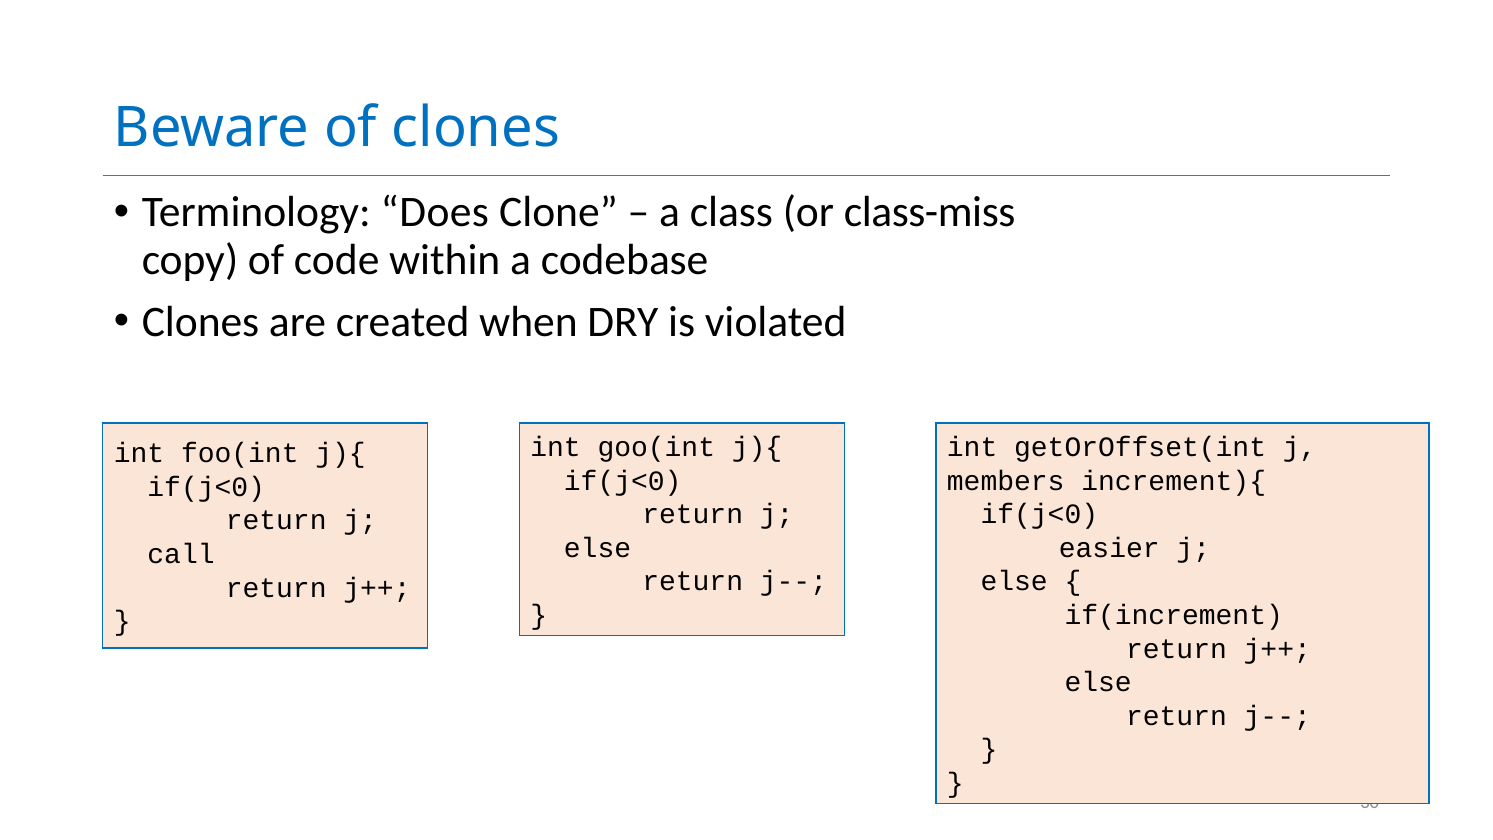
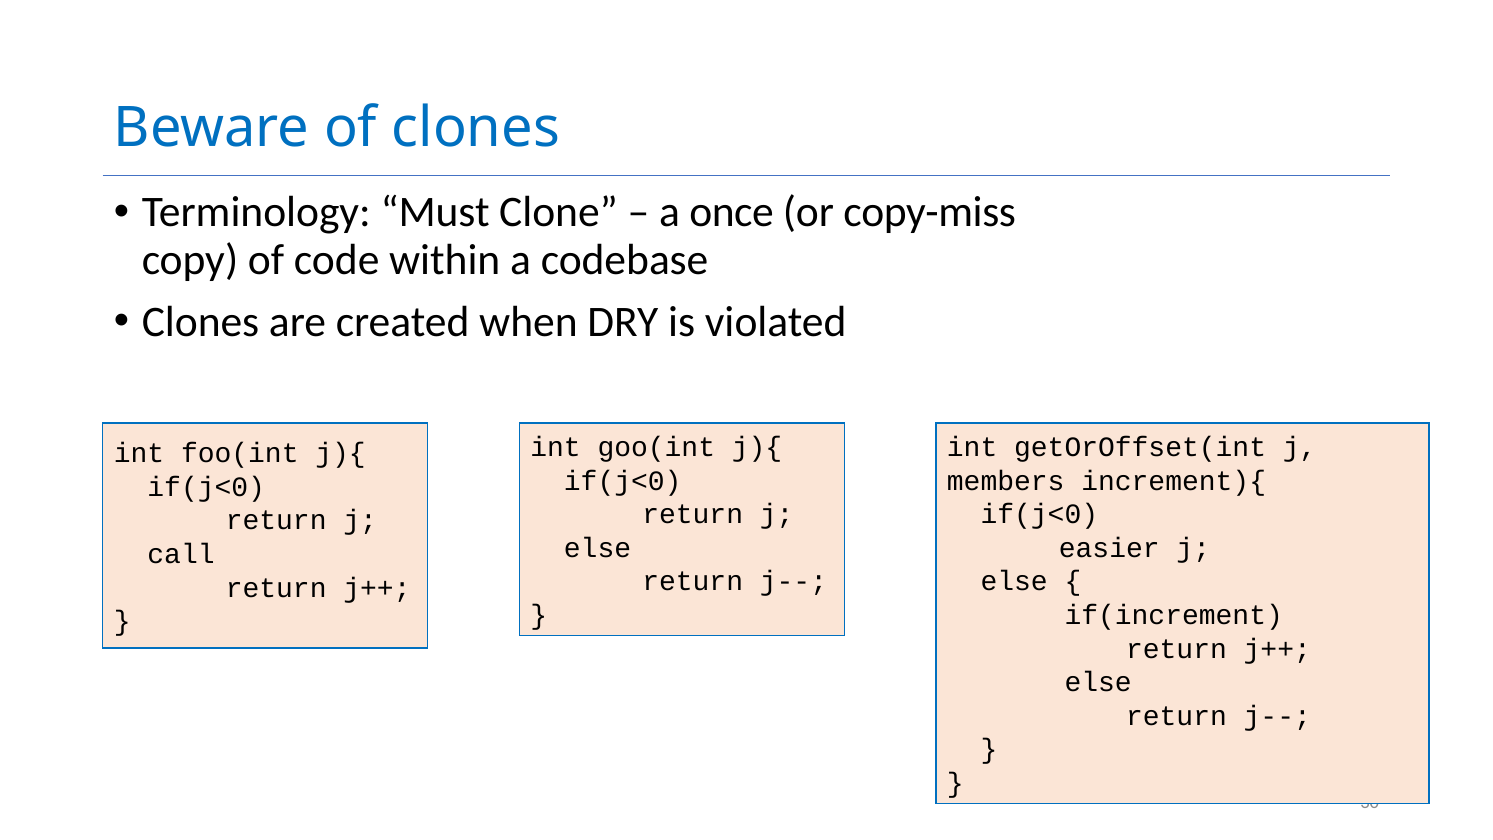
Does: Does -> Must
class: class -> once
class-miss: class-miss -> copy-miss
